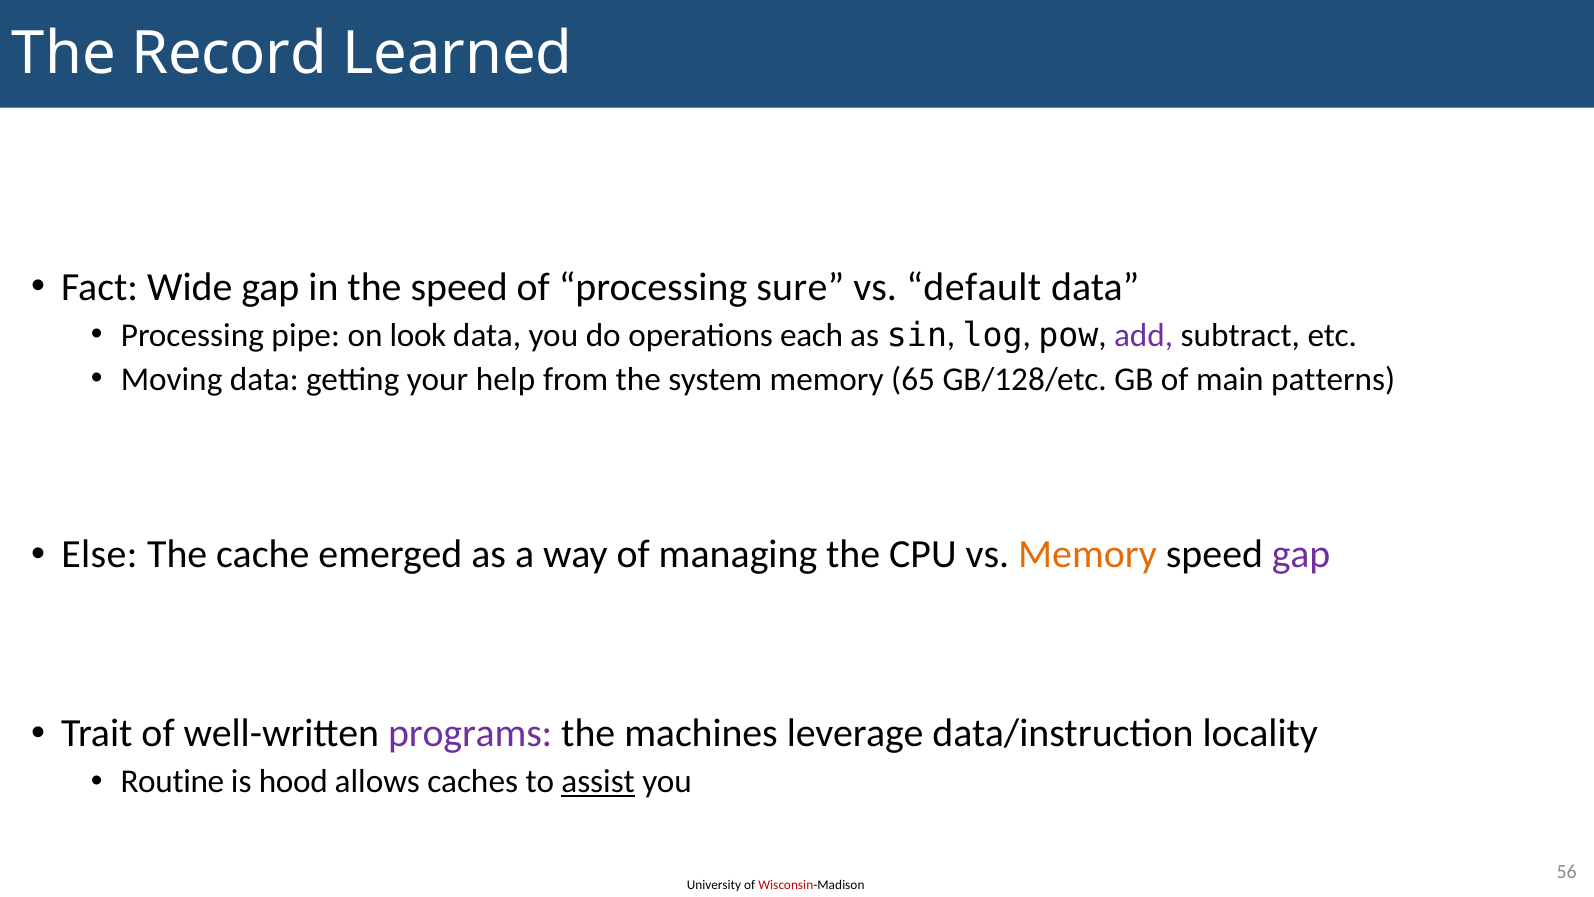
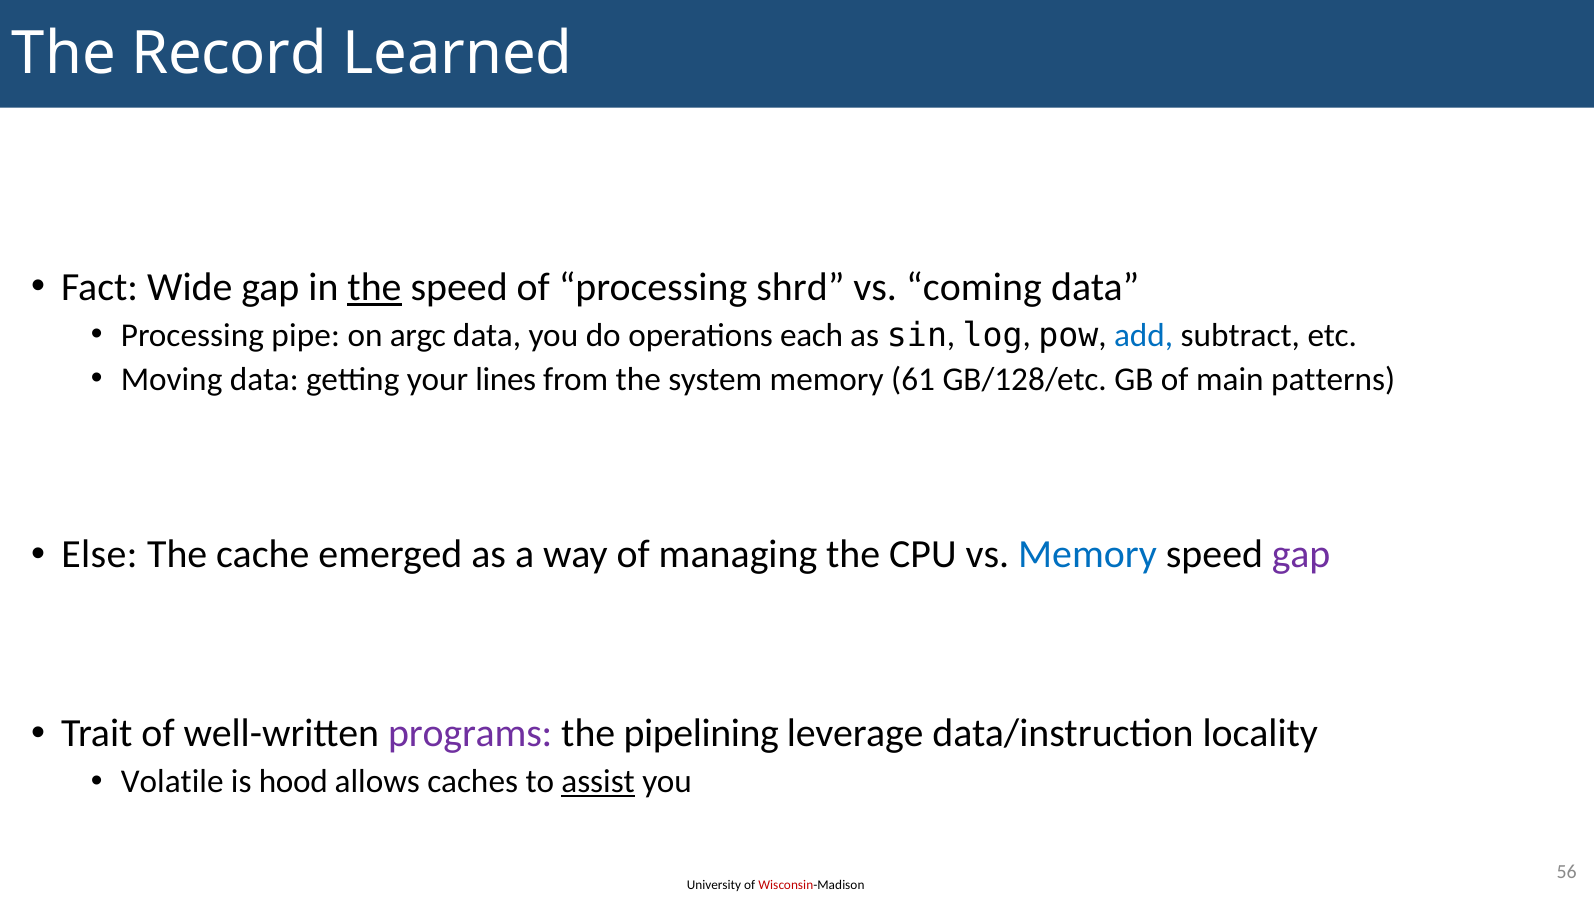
the at (374, 287) underline: none -> present
sure: sure -> shrd
default: default -> coming
look: look -> argc
add colour: purple -> blue
help: help -> lines
65: 65 -> 61
Memory at (1087, 554) colour: orange -> blue
machines: machines -> pipelining
Routine: Routine -> Volatile
